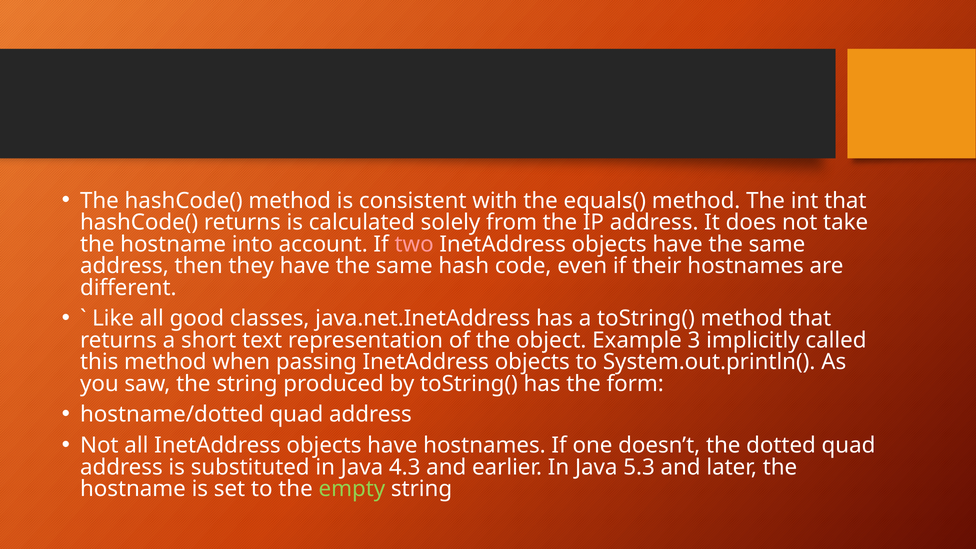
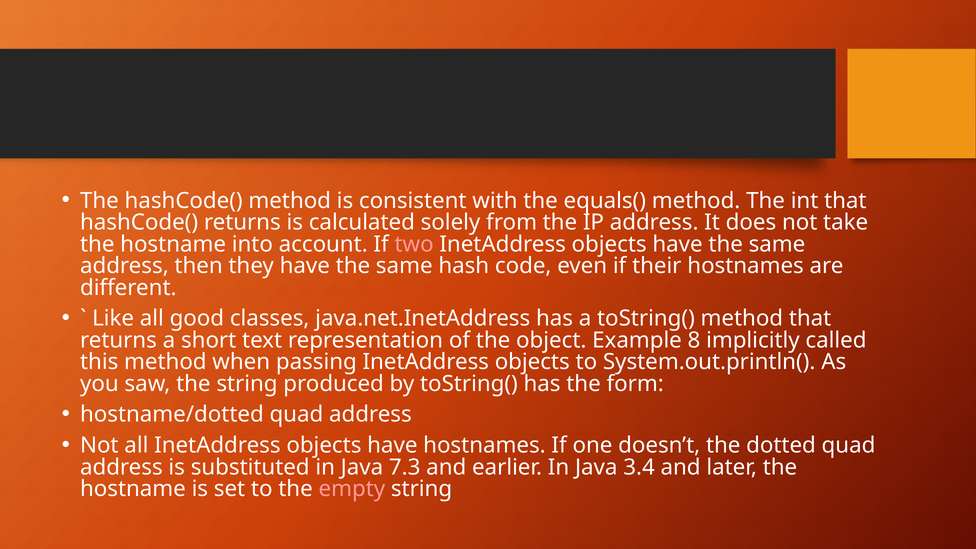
3: 3 -> 8
4.3: 4.3 -> 7.3
5.3: 5.3 -> 3.4
empty colour: light green -> pink
